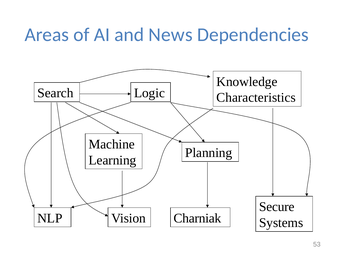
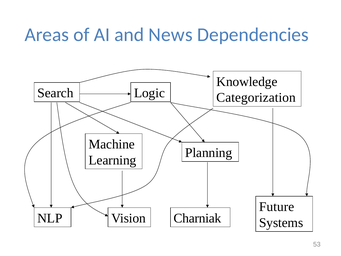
Characteristics: Characteristics -> Categorization
Secure: Secure -> Future
